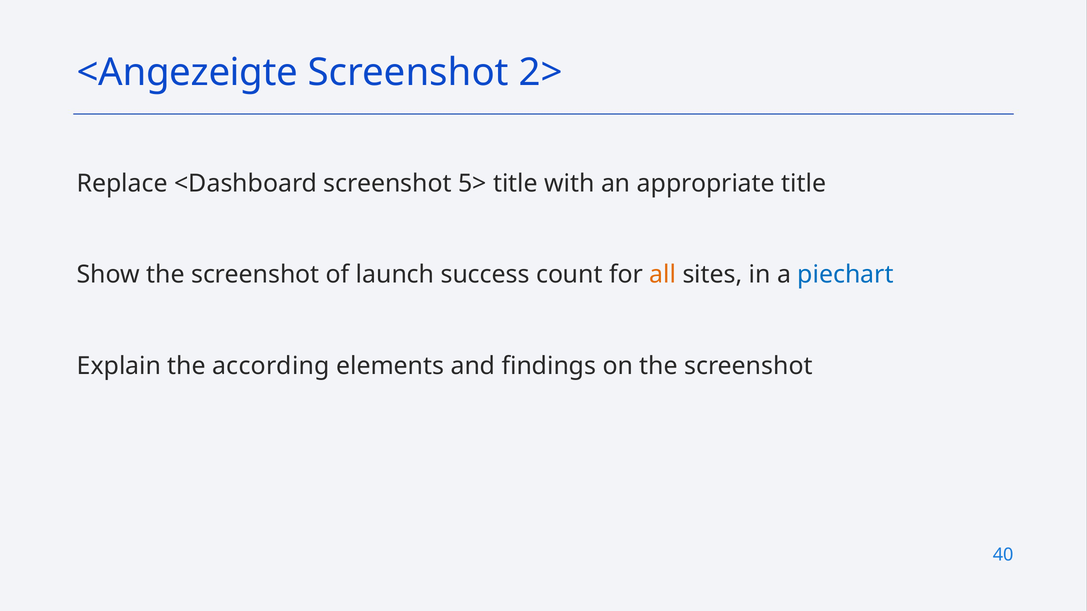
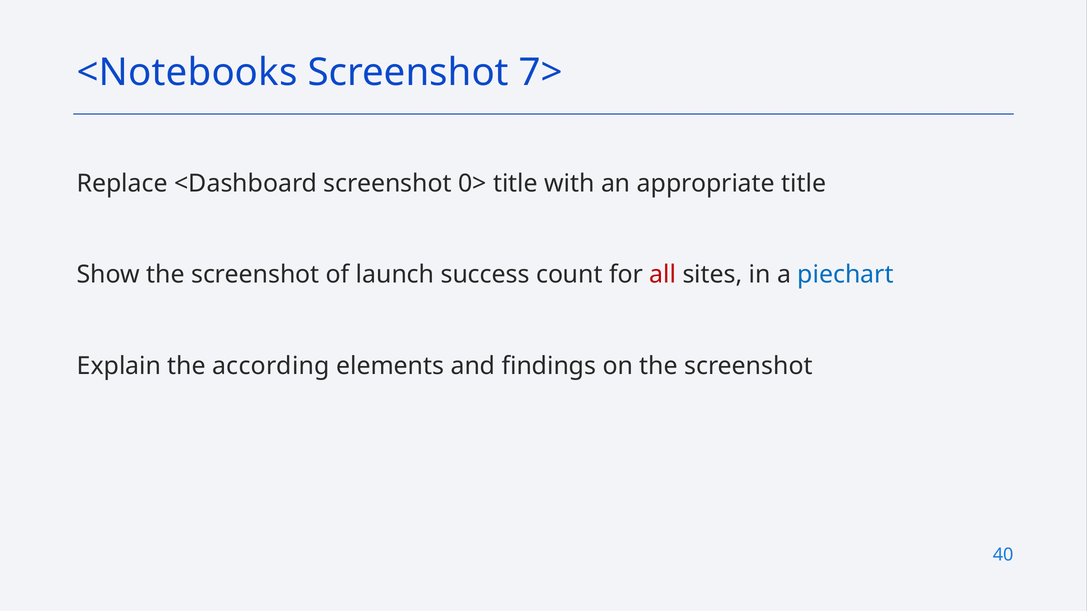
<Angezeigte: <Angezeigte -> <Notebooks
2>: 2> -> 7>
5>: 5> -> 0>
all colour: orange -> red
